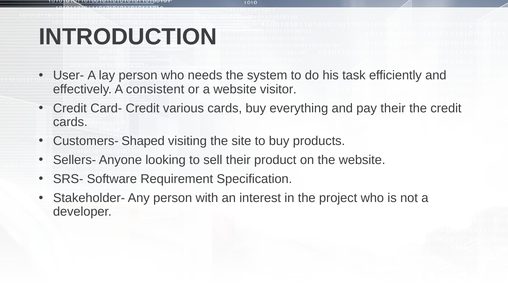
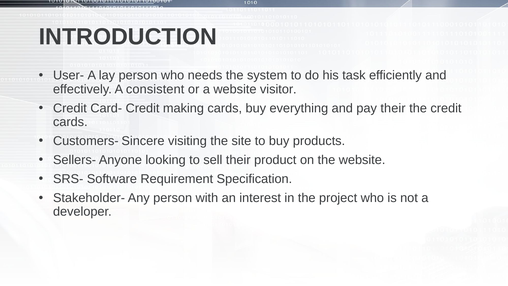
various: various -> making
Shaped: Shaped -> Sincere
